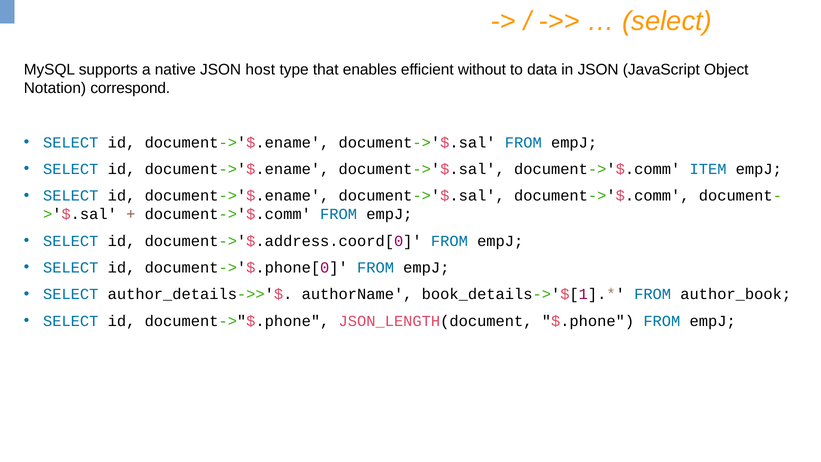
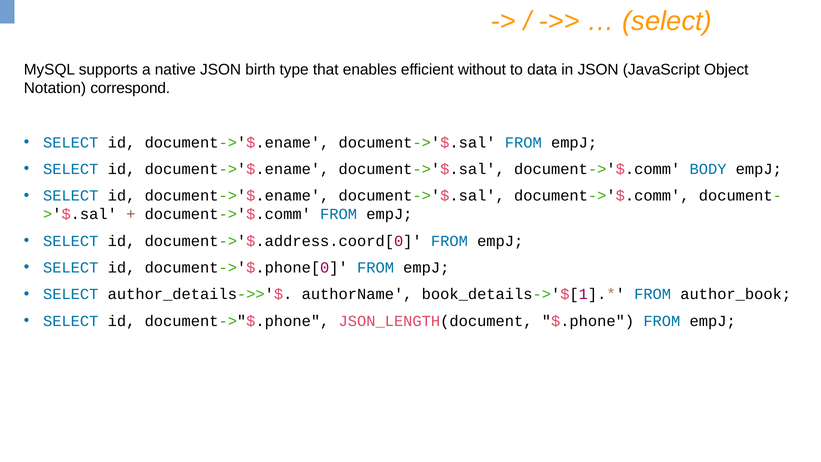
host: host -> birth
ITEM: ITEM -> BODY
